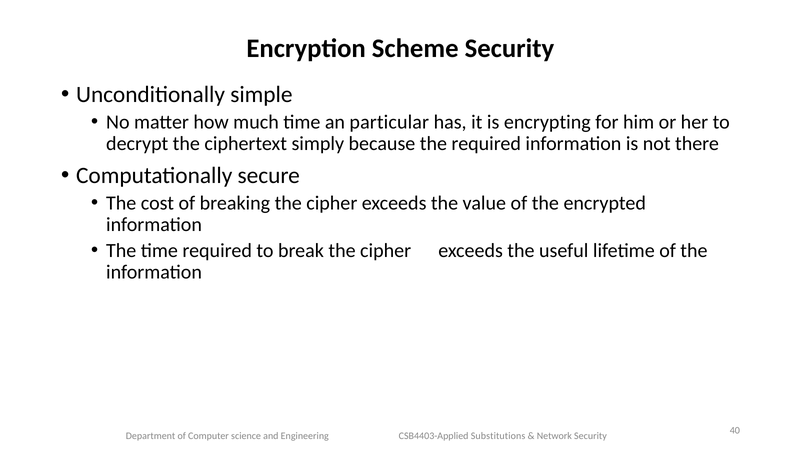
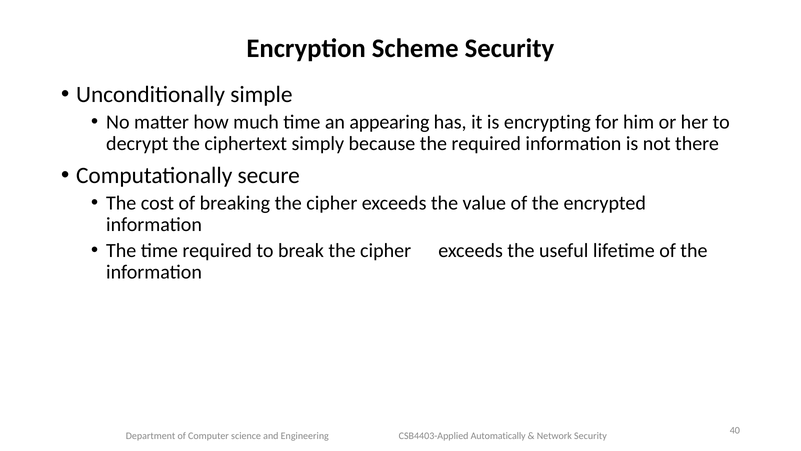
particular: particular -> appearing
Substitutions: Substitutions -> Automatically
